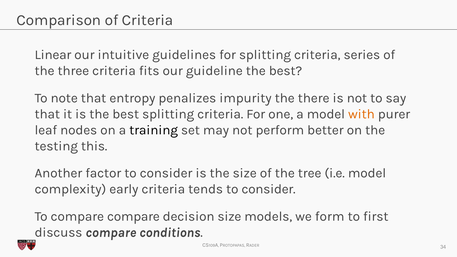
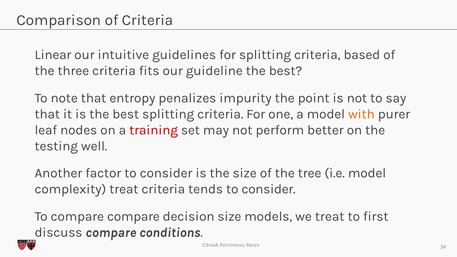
series: series -> based
there: there -> point
training colour: black -> red
this: this -> well
complexity early: early -> treat
we form: form -> treat
